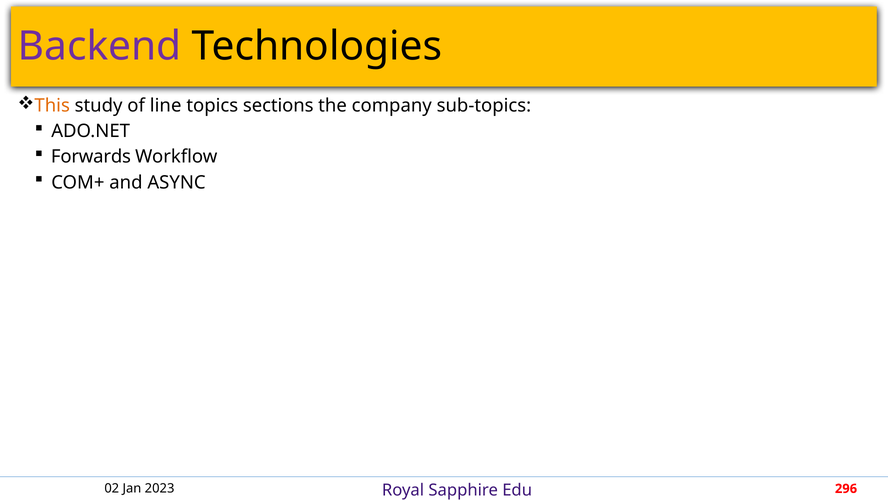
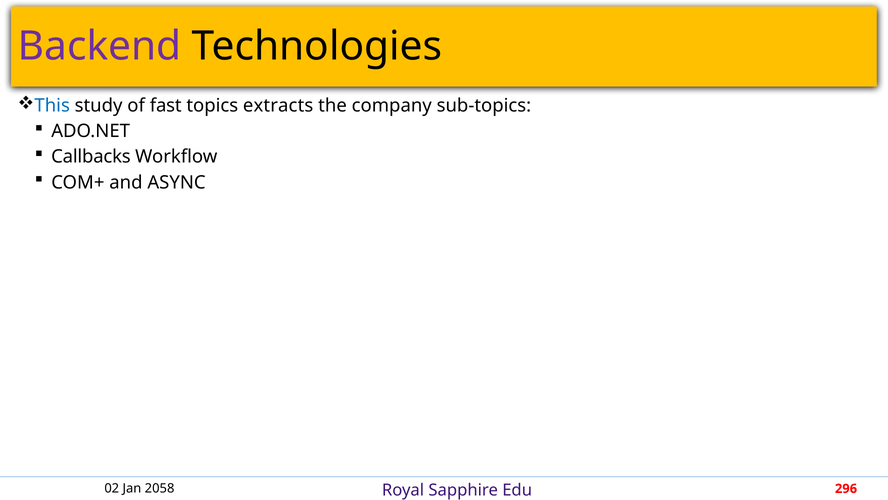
This colour: orange -> blue
line: line -> fast
sections: sections -> extracts
Forwards: Forwards -> Callbacks
2023: 2023 -> 2058
